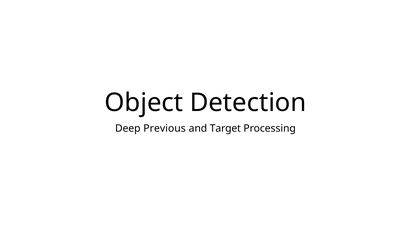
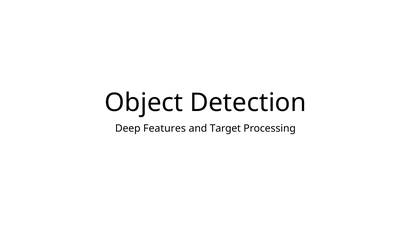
Previous: Previous -> Features
